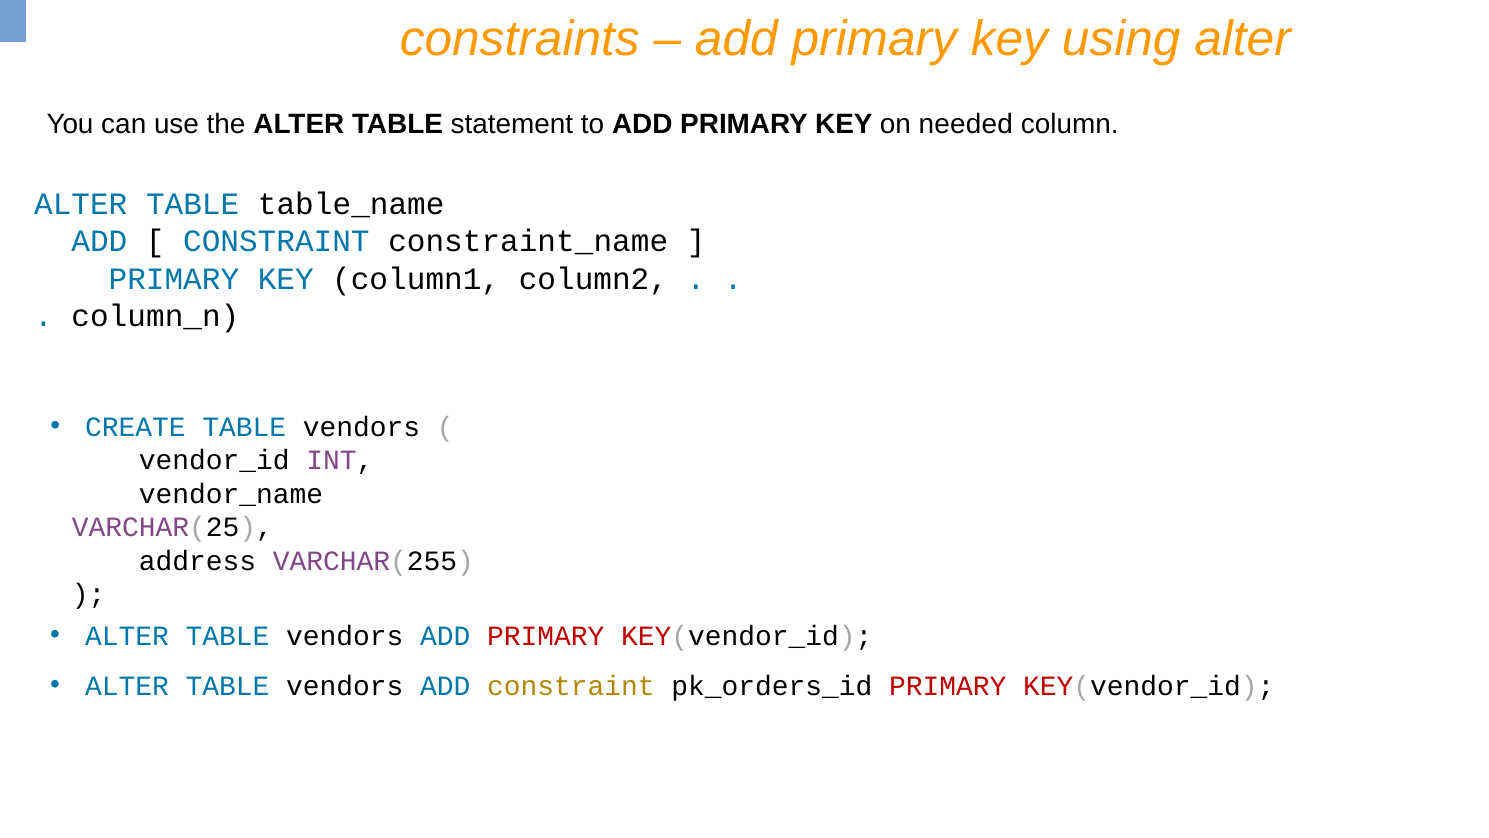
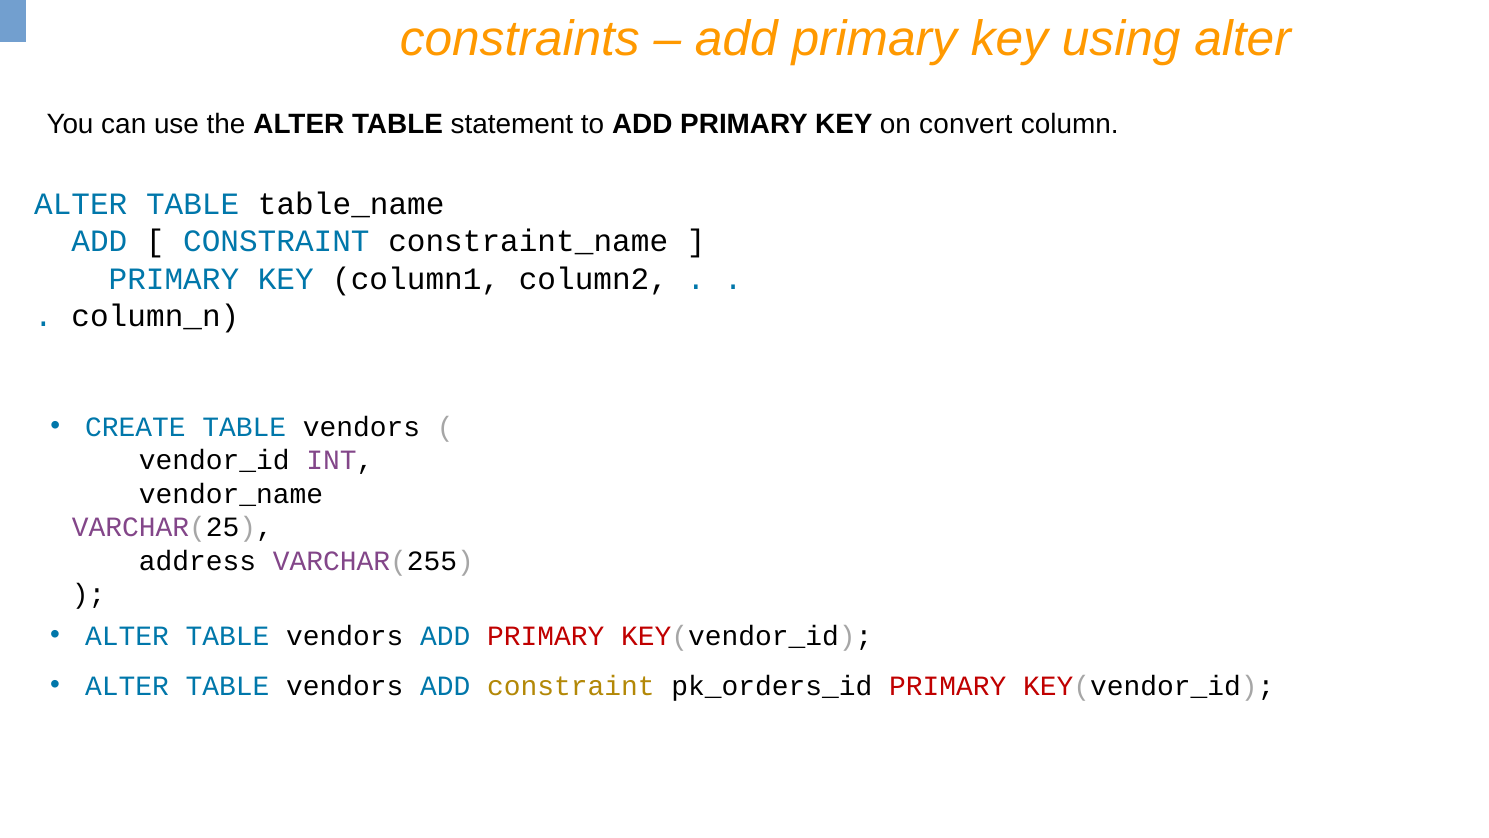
needed: needed -> convert
